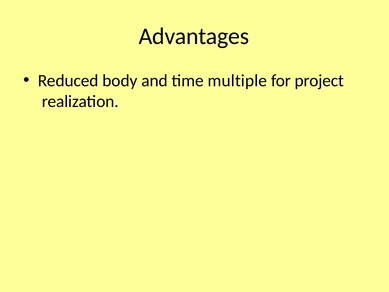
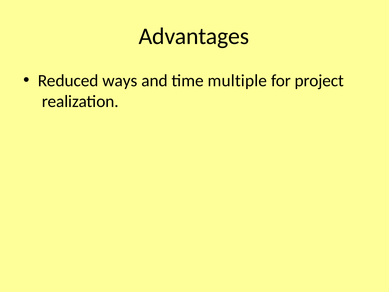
body: body -> ways
